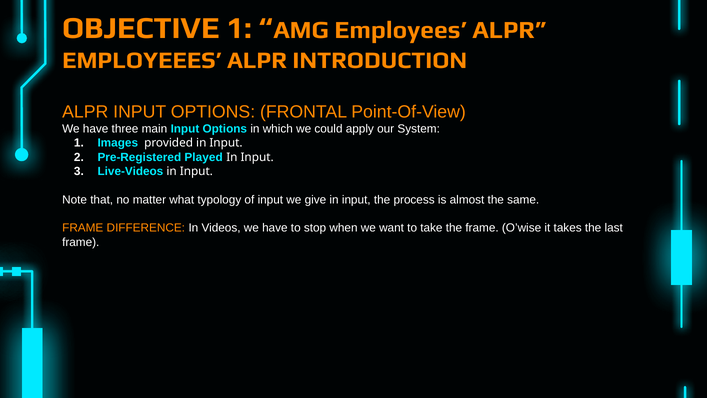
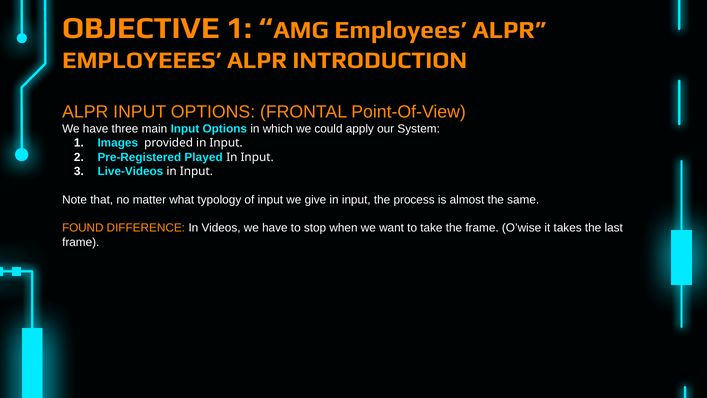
FRAME at (83, 228): FRAME -> FOUND
